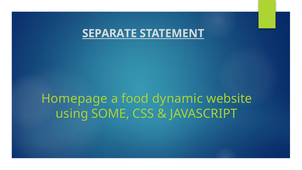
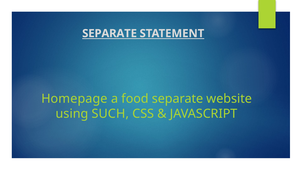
food dynamic: dynamic -> separate
SOME: SOME -> SUCH
